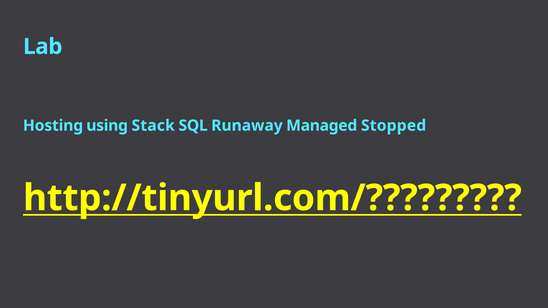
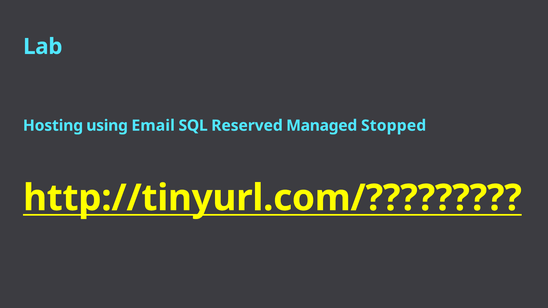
Stack: Stack -> Email
Runaway: Runaway -> Reserved
